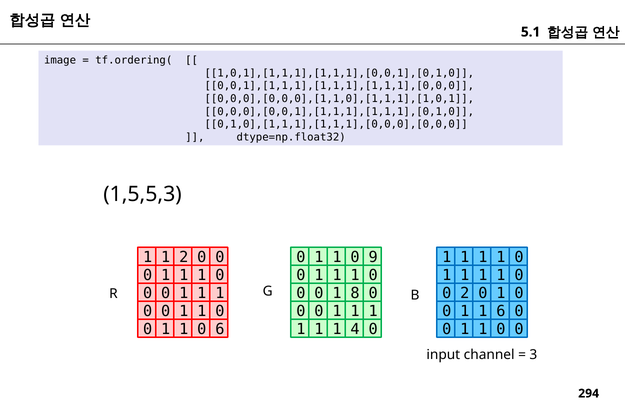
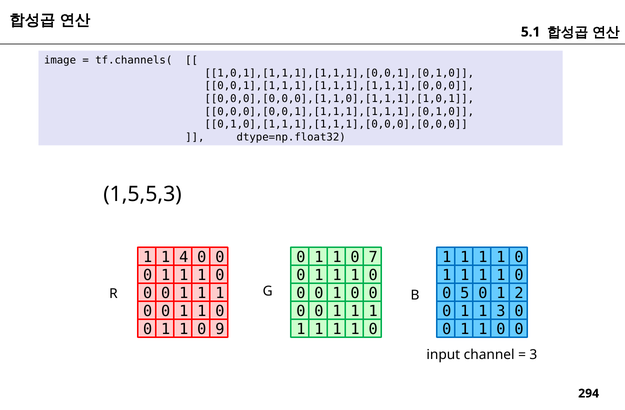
tf.ordering(: tf.ordering( -> tf.channels(
1 2: 2 -> 4
9: 9 -> 7
0 1 8: 8 -> 0
0 2: 2 -> 5
0 1 0: 0 -> 2
1 6: 6 -> 3
0 6: 6 -> 9
4 at (355, 330): 4 -> 1
